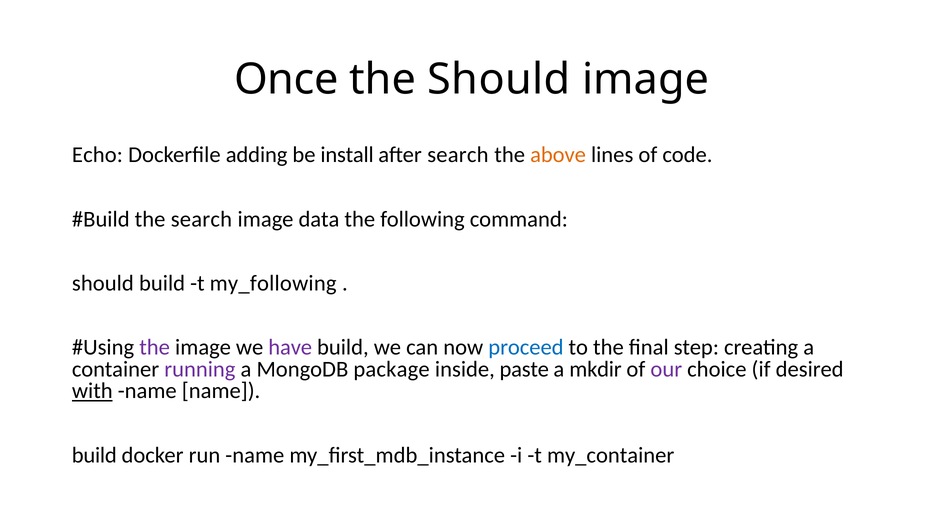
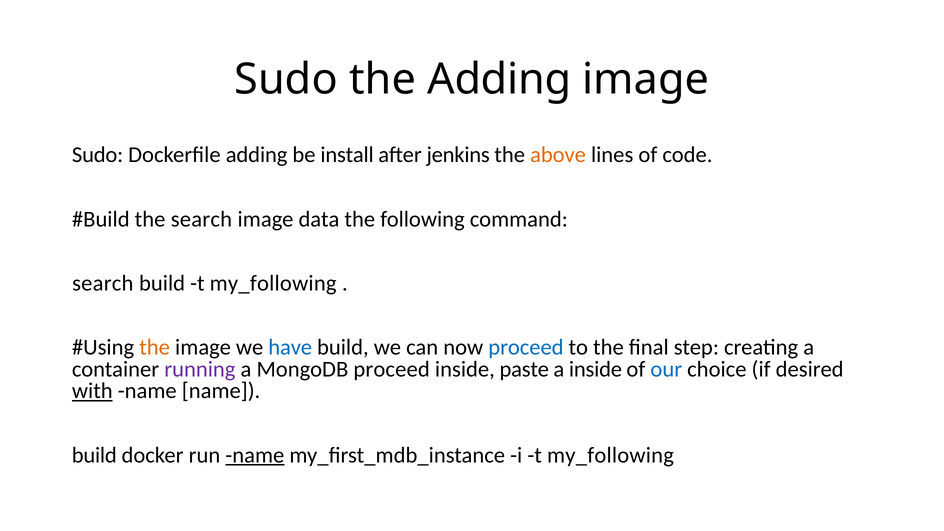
Once at (286, 79): Once -> Sudo
the Should: Should -> Adding
Echo at (97, 155): Echo -> Sudo
after search: search -> jenkins
should at (103, 283): should -> search
the at (155, 347) colour: purple -> orange
have colour: purple -> blue
MongoDB package: package -> proceed
a mkdir: mkdir -> inside
our colour: purple -> blue
name at (255, 455) underline: none -> present
i t my_container: my_container -> my_following
